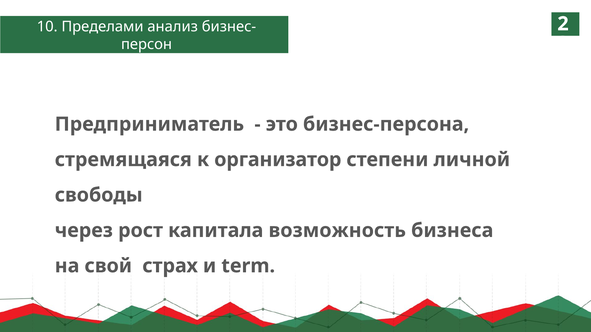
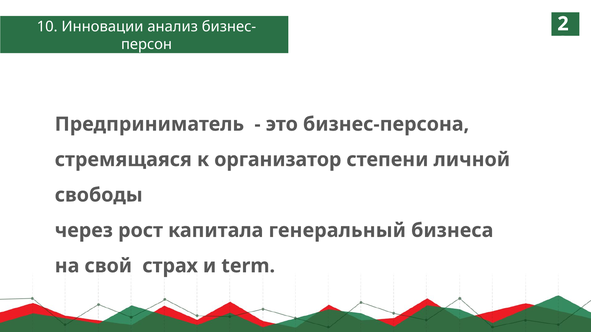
Пределами: Пределами -> Инновации
возможность: возможность -> генеральный
